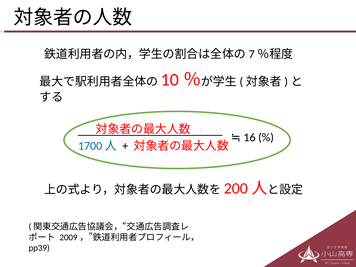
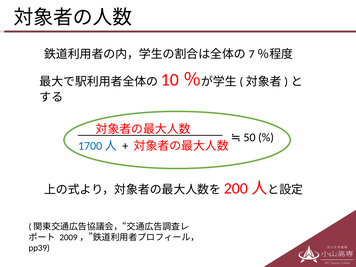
16: 16 -> 50
